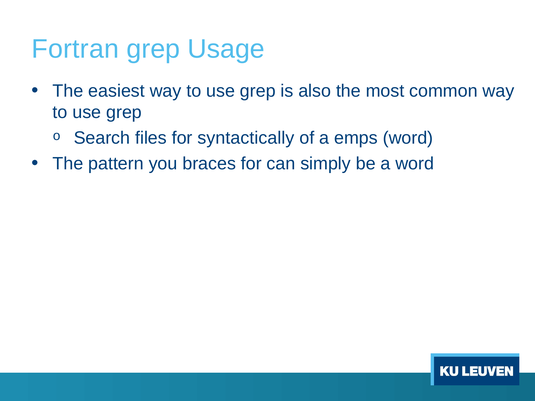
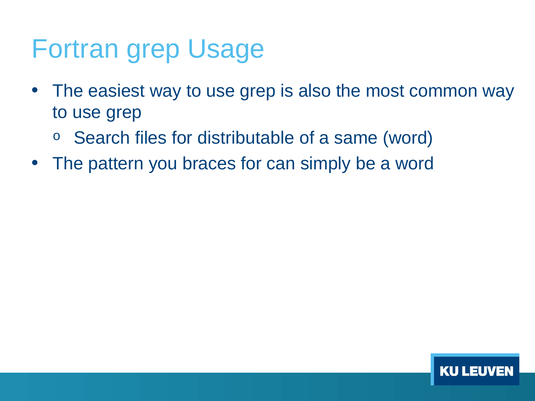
syntactically: syntactically -> distributable
emps: emps -> same
